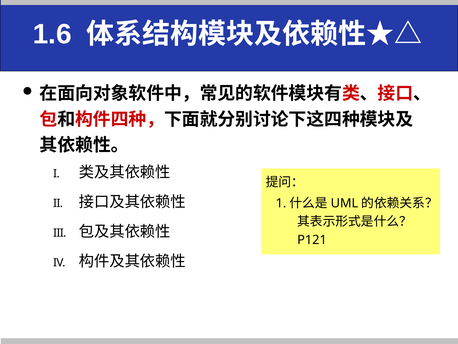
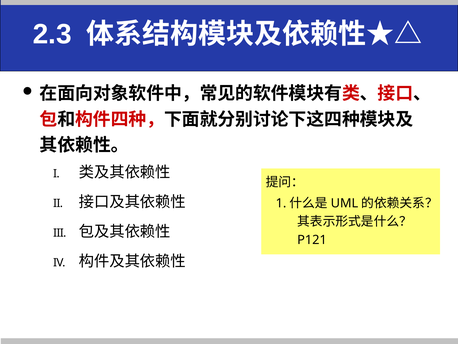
1.6: 1.6 -> 2.3
